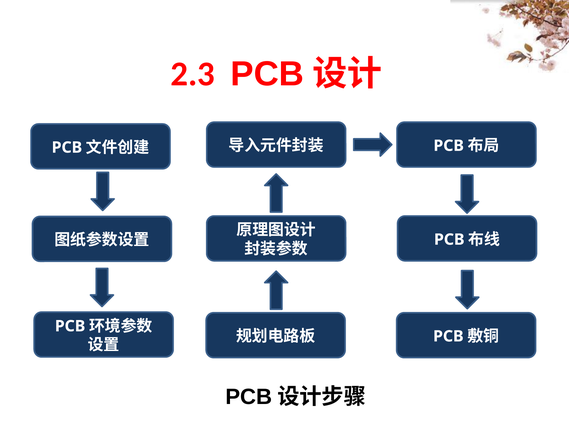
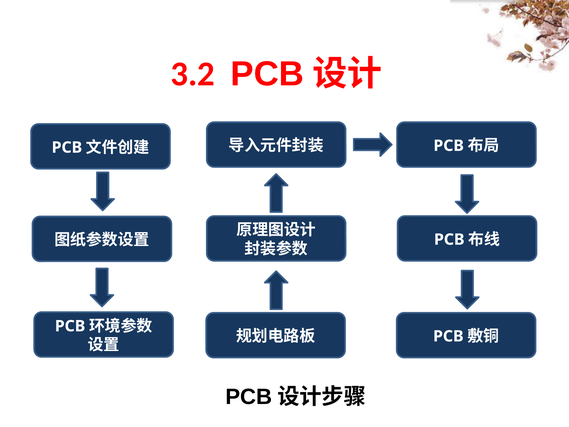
2.3: 2.3 -> 3.2
